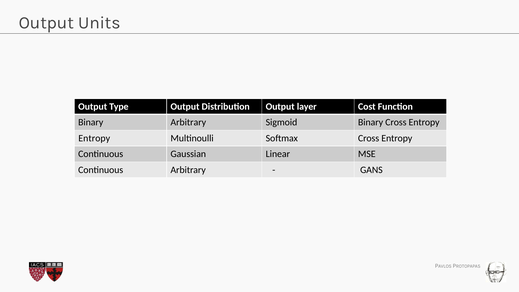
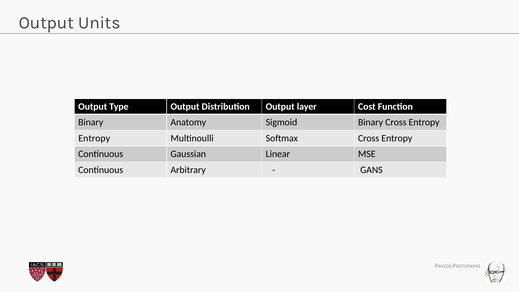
Binary Arbitrary: Arbitrary -> Anatomy
